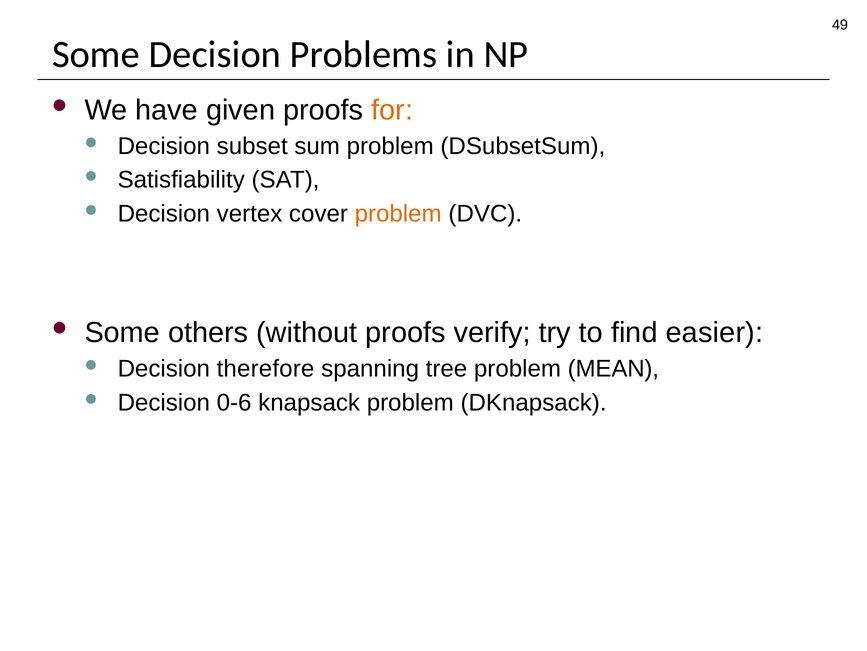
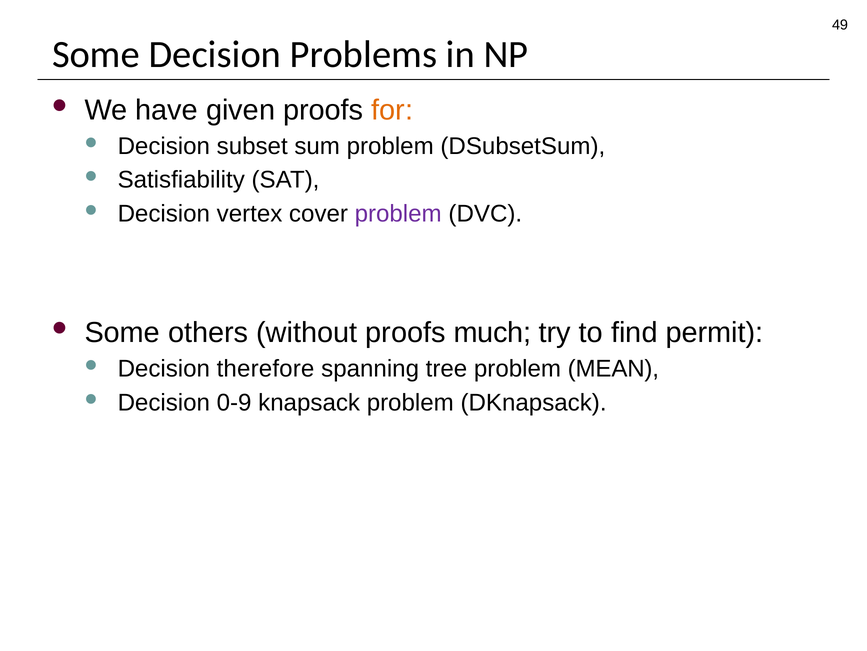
problem at (398, 214) colour: orange -> purple
verify: verify -> much
easier: easier -> permit
0-6: 0-6 -> 0-9
